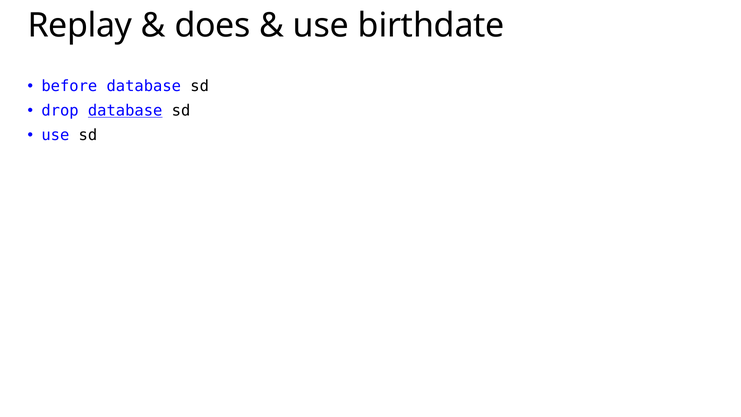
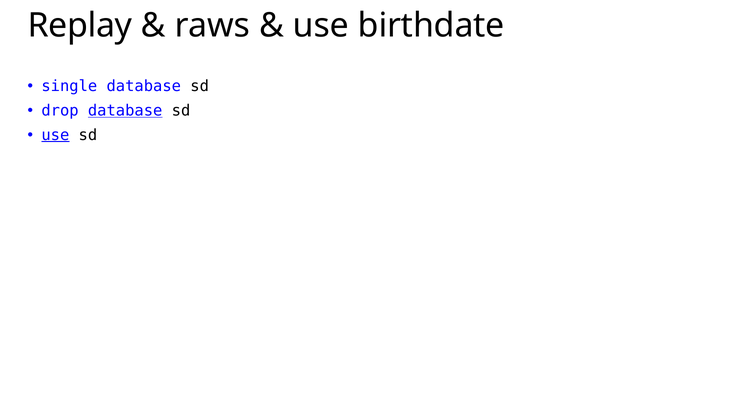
does: does -> raws
before: before -> single
use at (55, 135) underline: none -> present
